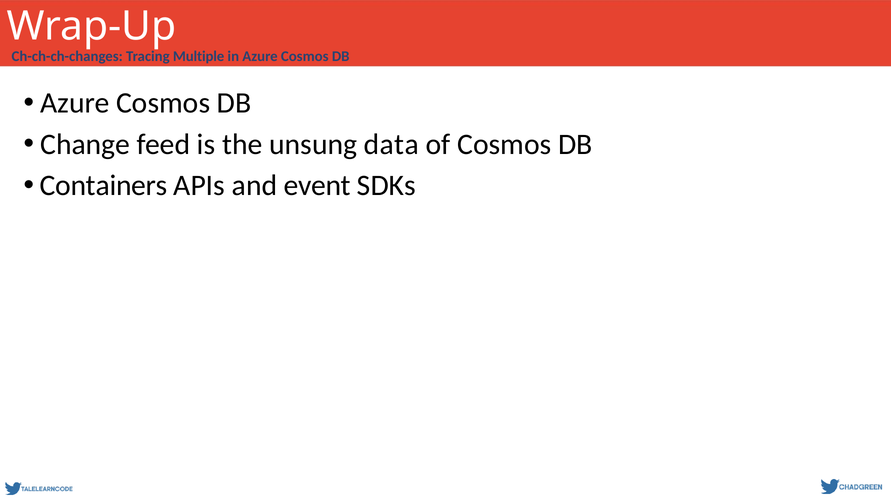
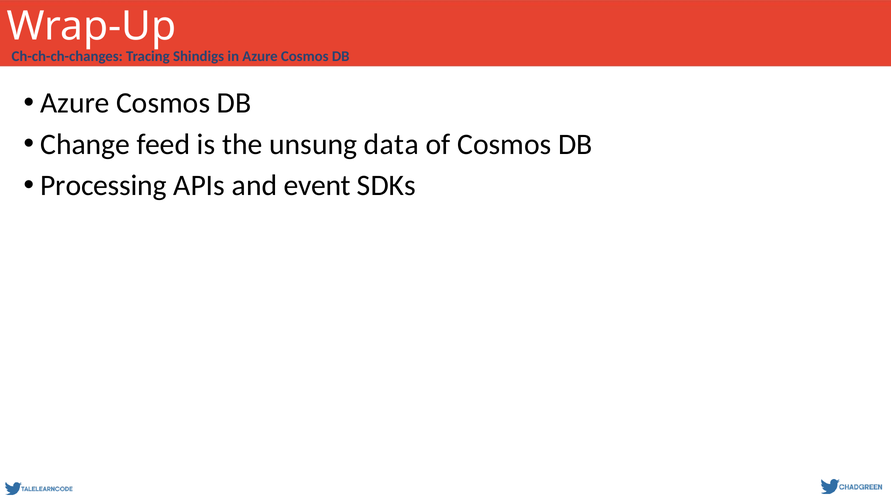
Multiple: Multiple -> Shindigs
Containers: Containers -> Processing
